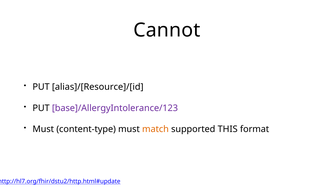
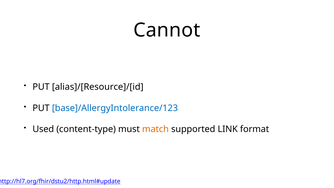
base]/AllergyIntolerance/123 colour: purple -> blue
Must at (43, 129): Must -> Used
THIS: THIS -> LINK
